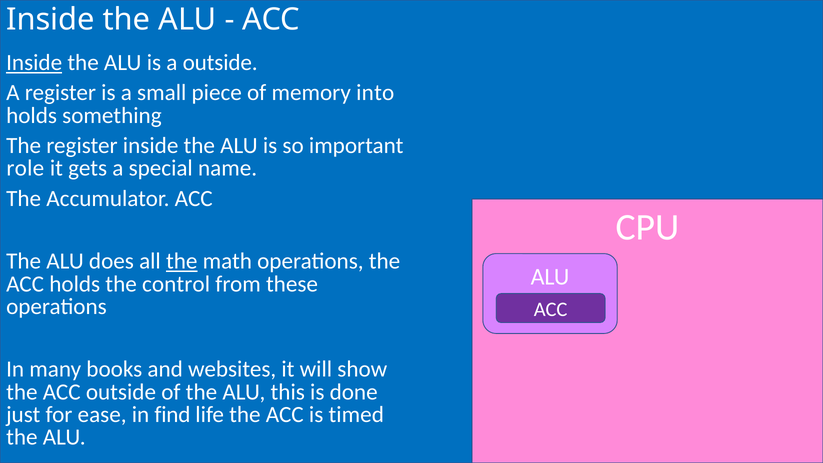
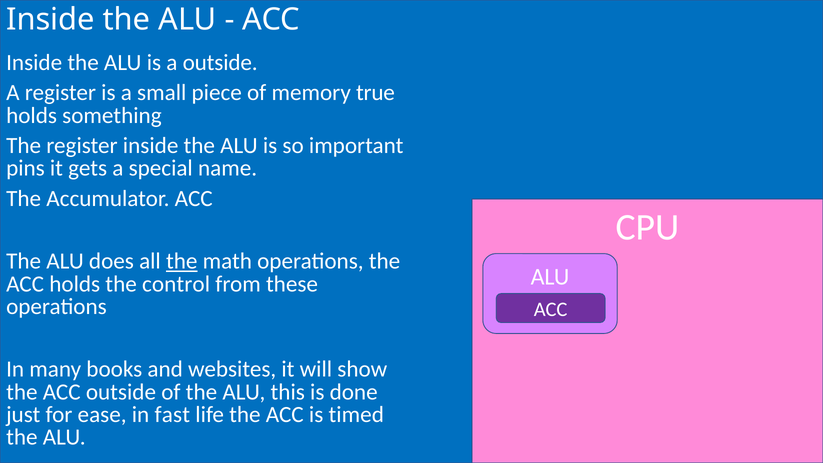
Inside at (34, 63) underline: present -> none
into: into -> true
role: role -> pins
find: find -> fast
